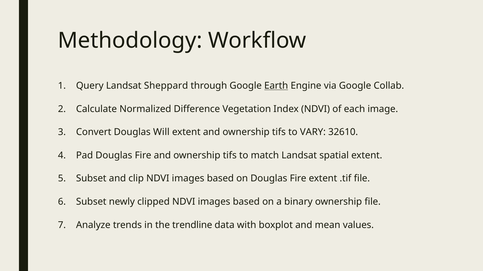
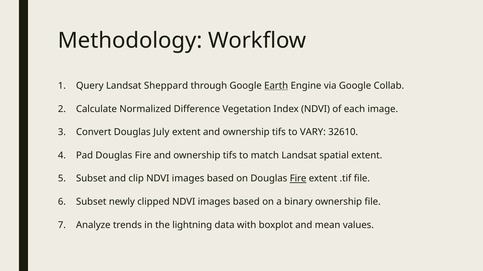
Will: Will -> July
Fire at (298, 179) underline: none -> present
trendline: trendline -> lightning
